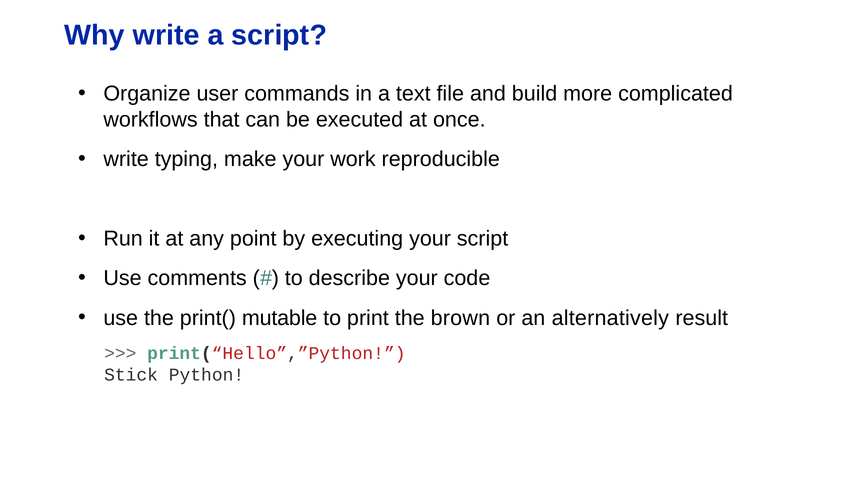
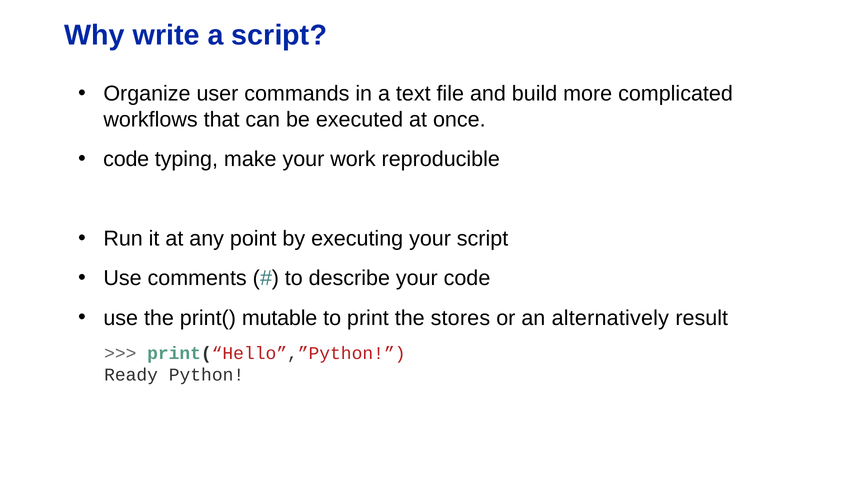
write at (126, 159): write -> code
brown: brown -> stores
Stick: Stick -> Ready
